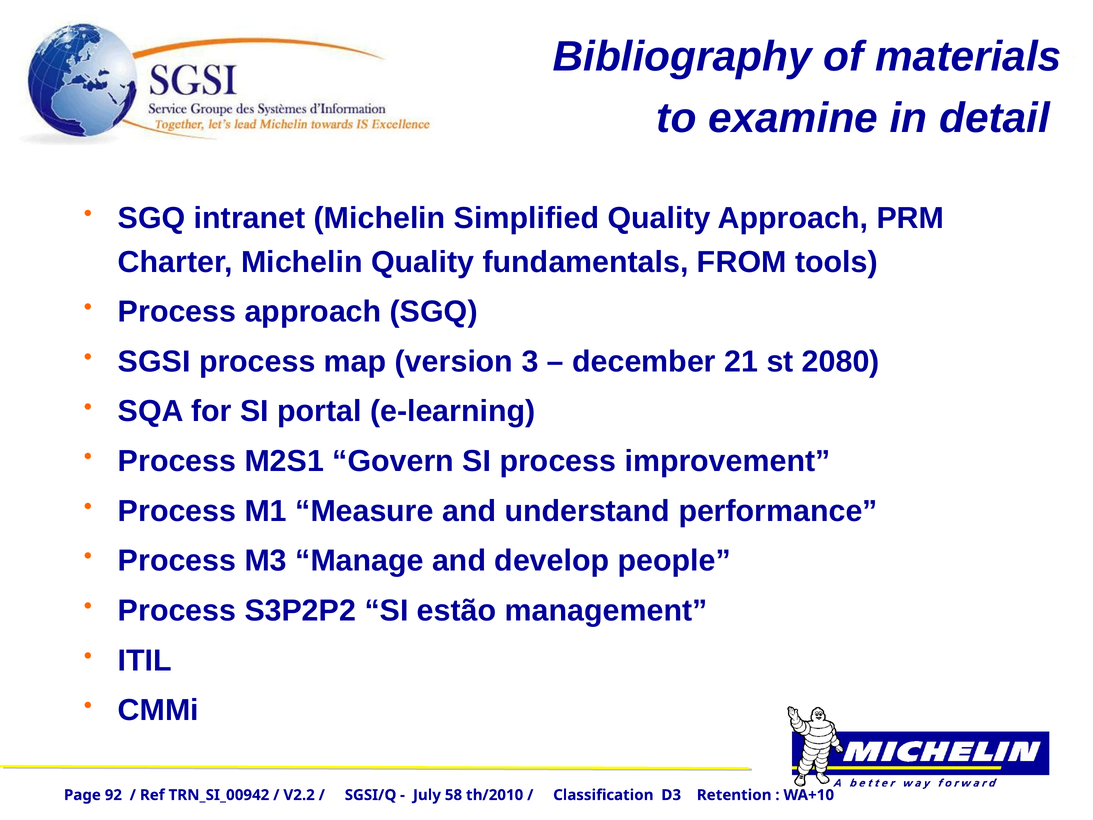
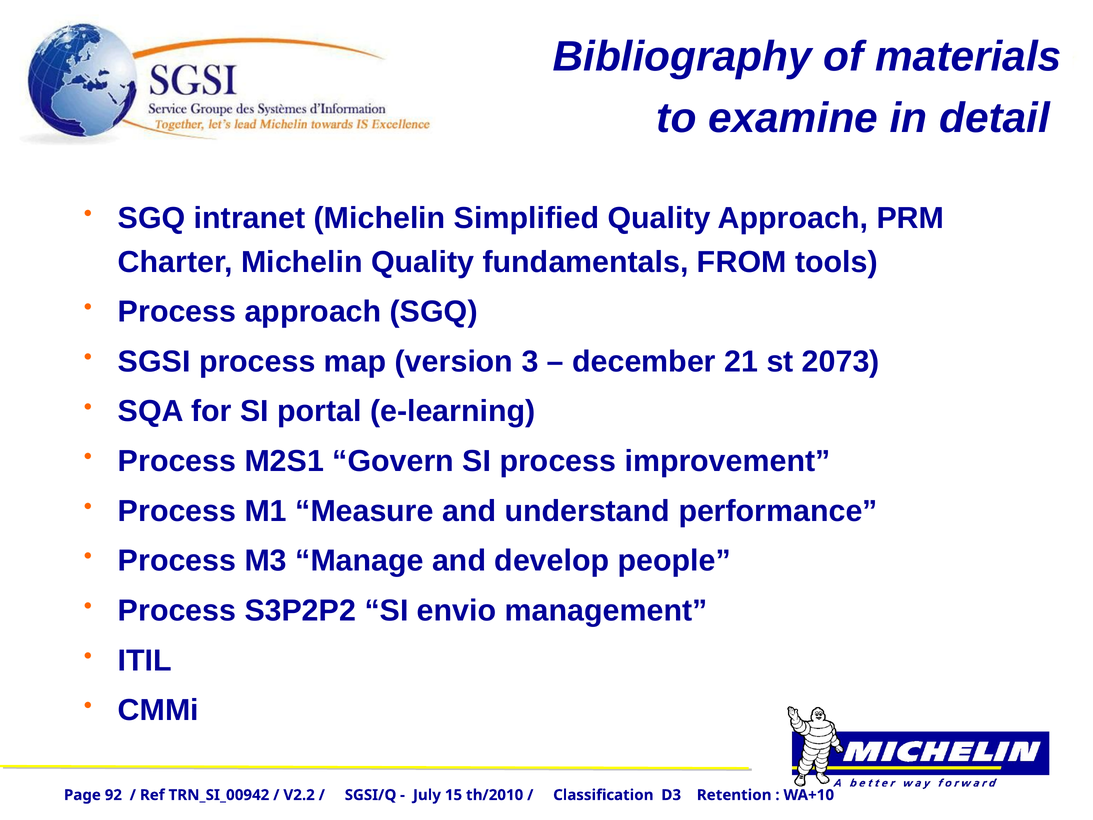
2080: 2080 -> 2073
estão: estão -> envio
58: 58 -> 15
